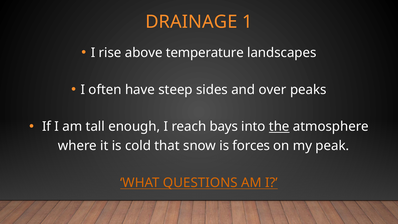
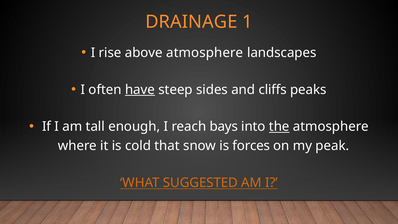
above temperature: temperature -> atmosphere
have underline: none -> present
over: over -> cliffs
QUESTIONS: QUESTIONS -> SUGGESTED
